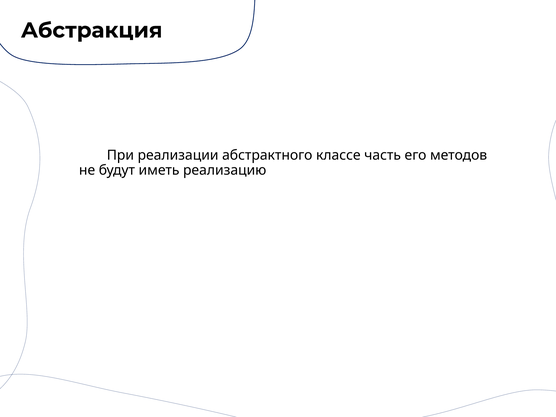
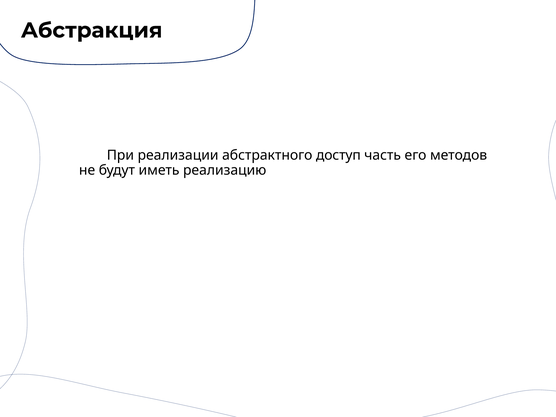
классе: классе -> доступ
